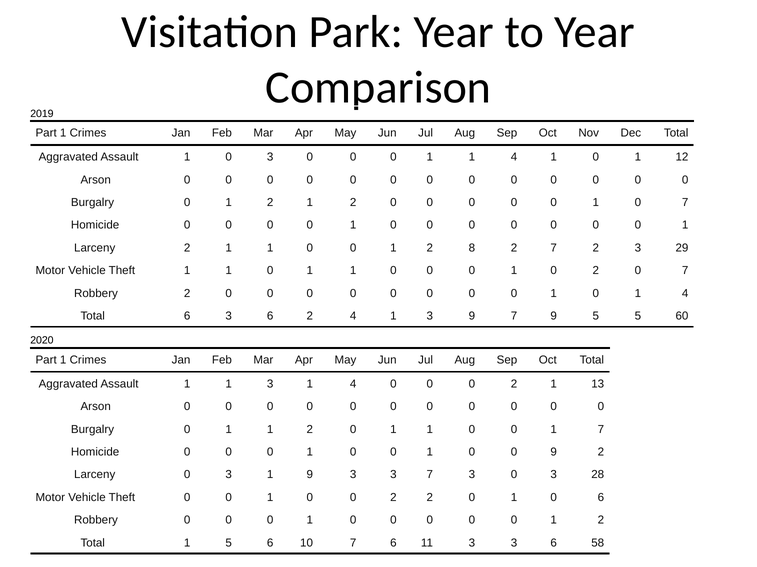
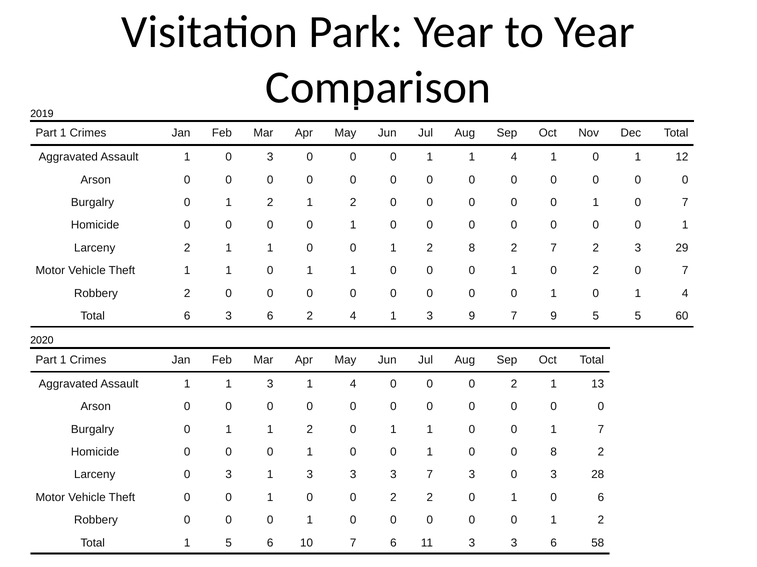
0 9: 9 -> 8
3 1 9: 9 -> 3
